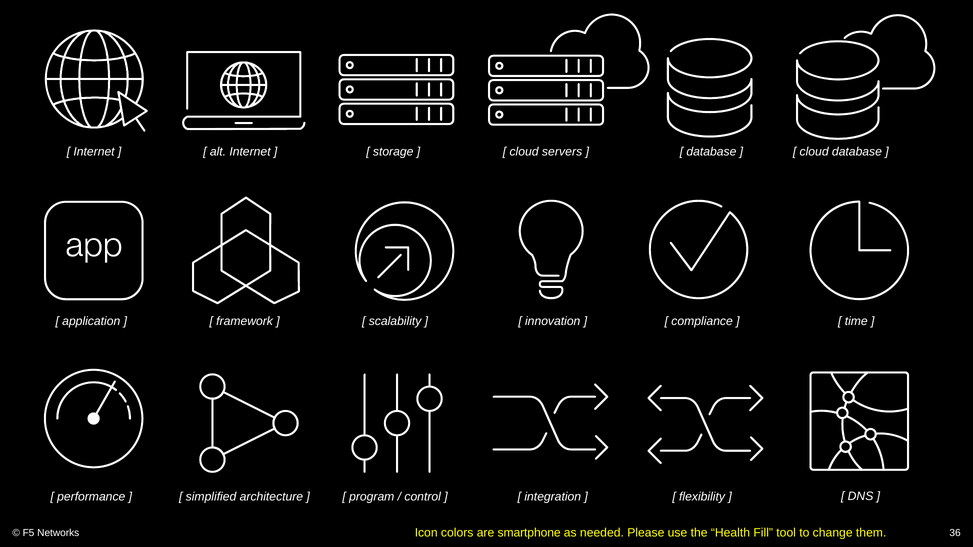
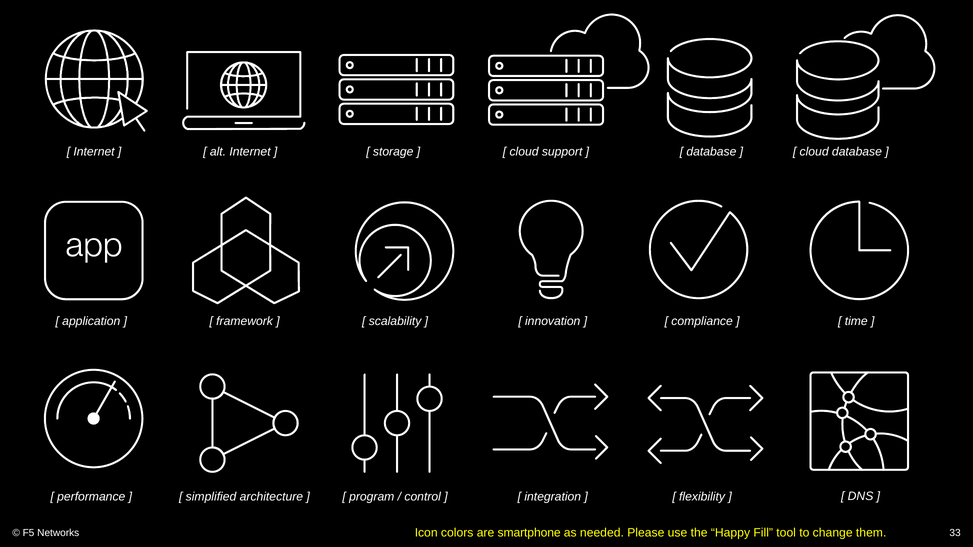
servers: servers -> support
Health: Health -> Happy
36: 36 -> 33
